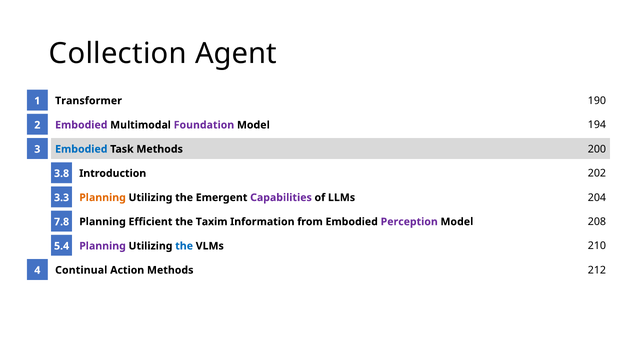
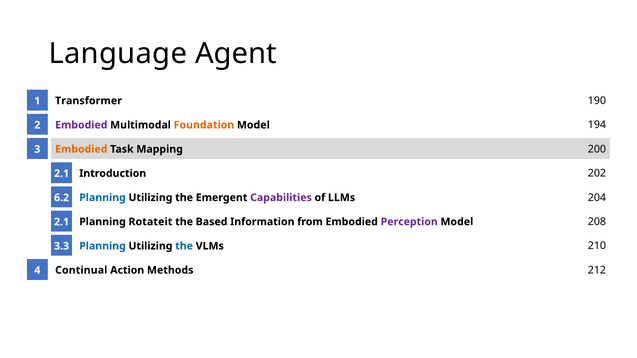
Collection: Collection -> Language
Foundation colour: purple -> orange
Embodied at (81, 149) colour: blue -> orange
Task Methods: Methods -> Mapping
3.8 at (62, 174): 3.8 -> 2.1
Planning at (103, 198) colour: orange -> blue
3.3: 3.3 -> 6.2
Efficient: Efficient -> Rotateit
Taxim: Taxim -> Based
7.8 at (62, 222): 7.8 -> 2.1
Planning at (103, 246) colour: purple -> blue
5.4: 5.4 -> 3.3
